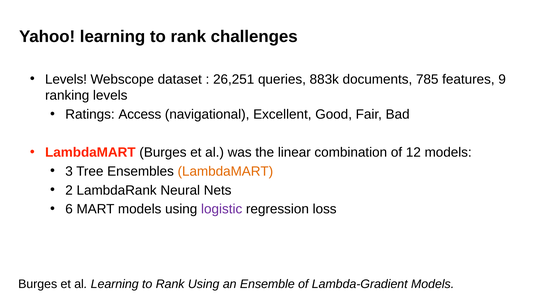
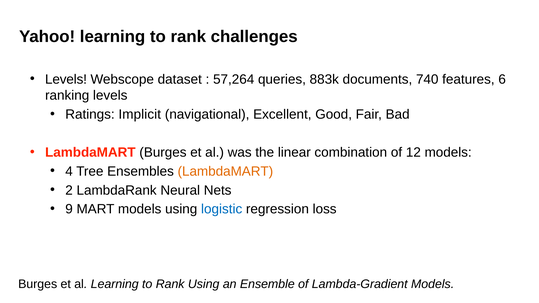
26,251: 26,251 -> 57,264
785: 785 -> 740
9: 9 -> 6
Access: Access -> Implicit
3: 3 -> 4
6: 6 -> 9
logistic colour: purple -> blue
